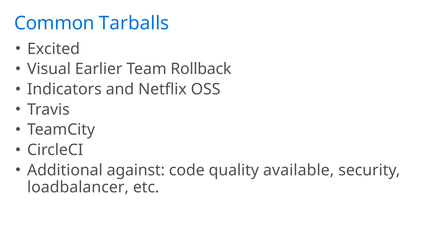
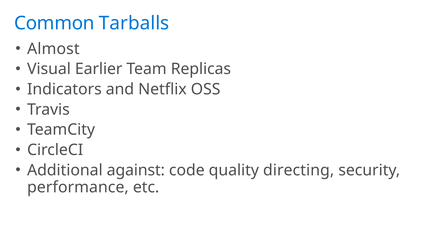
Excited: Excited -> Almost
Rollback: Rollback -> Replicas
available: available -> directing
loadbalancer: loadbalancer -> performance
